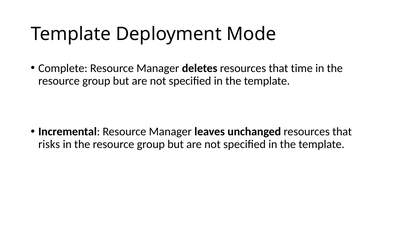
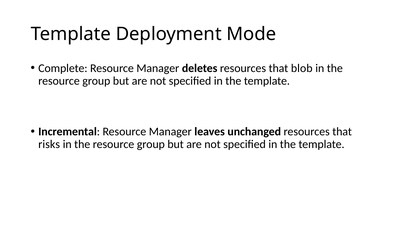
time: time -> blob
